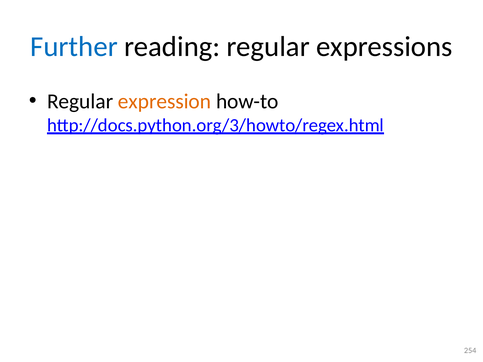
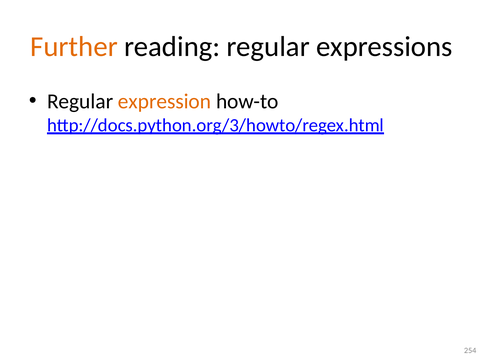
Further colour: blue -> orange
